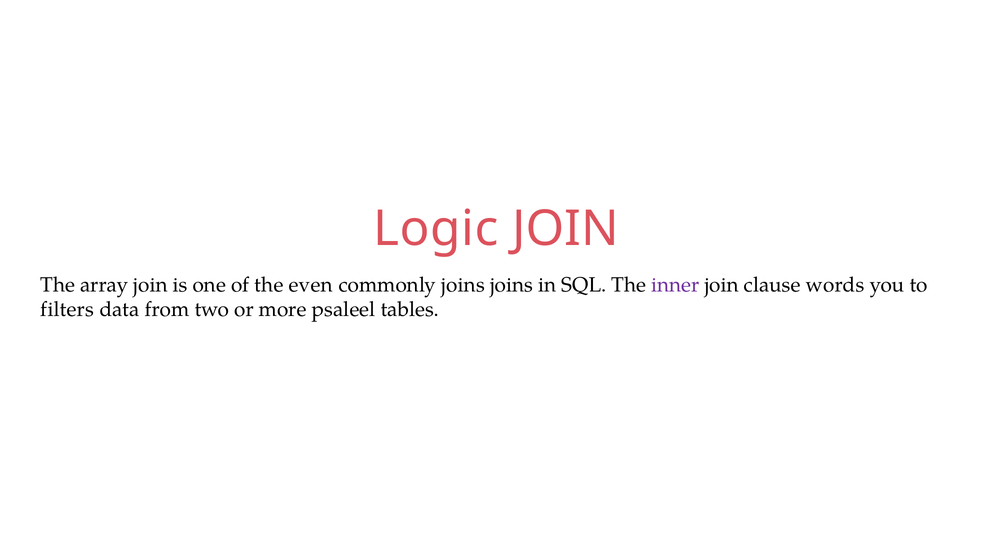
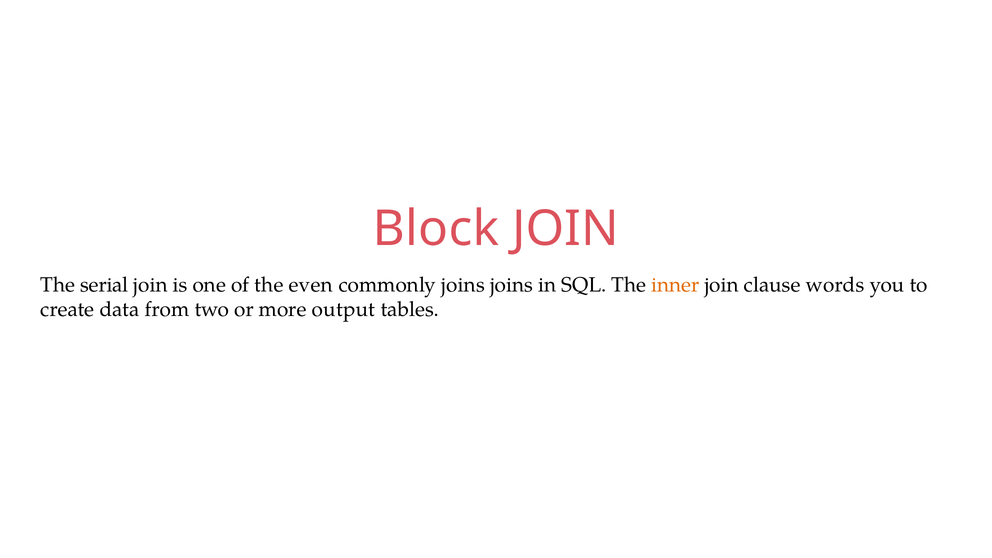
Logic: Logic -> Block
array: array -> serial
inner colour: purple -> orange
filters: filters -> create
psaleel: psaleel -> output
